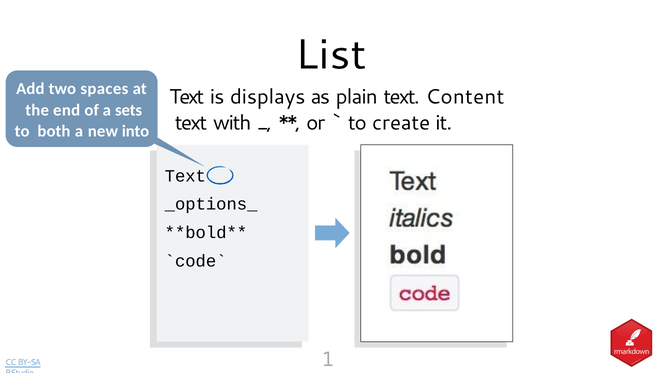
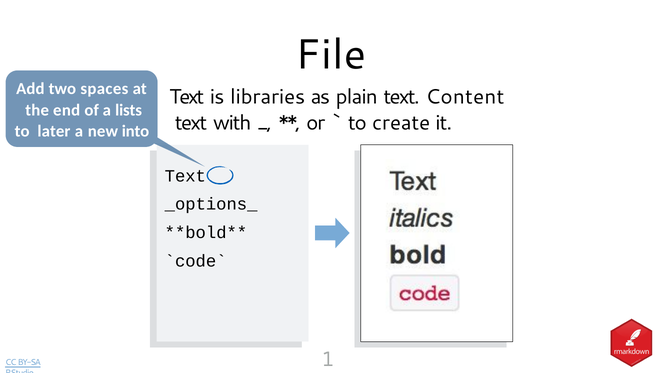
List: List -> File
displays: displays -> libraries
sets: sets -> lists
both: both -> later
